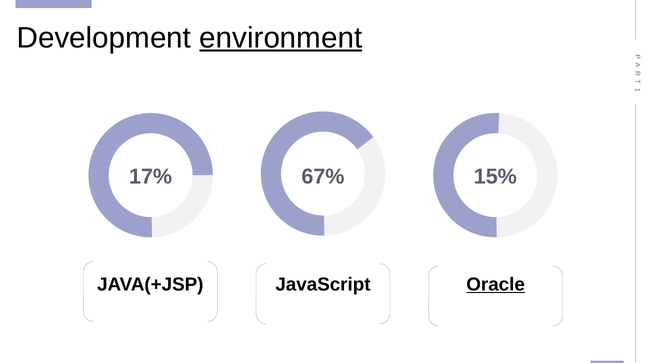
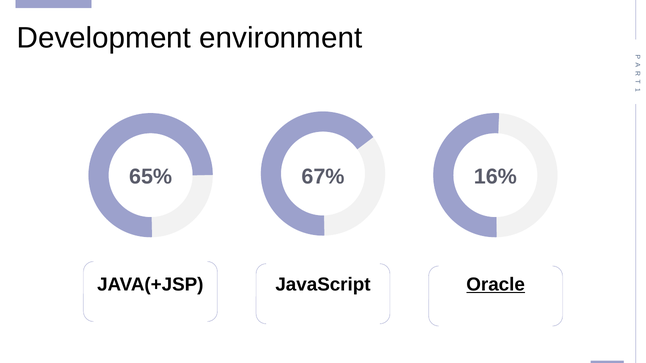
environment underline: present -> none
17%: 17% -> 65%
15%: 15% -> 16%
